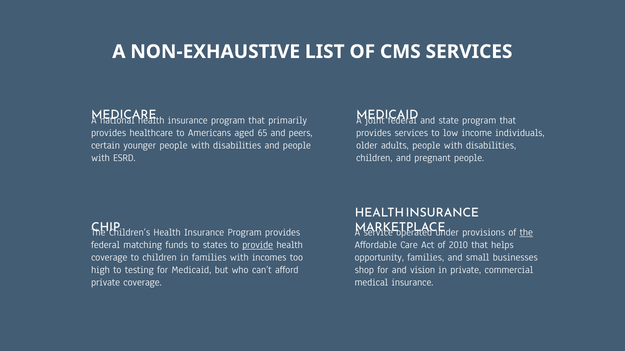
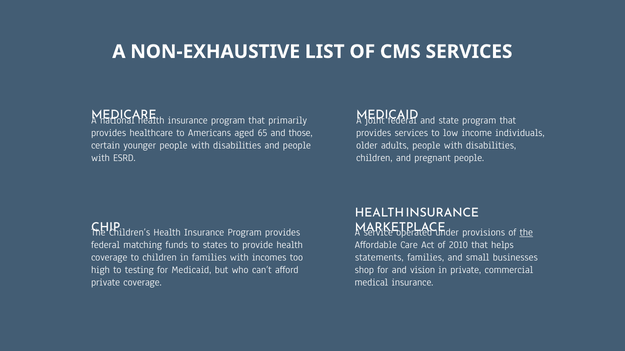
peers: peers -> those
provide underline: present -> none
opportunity: opportunity -> statements
